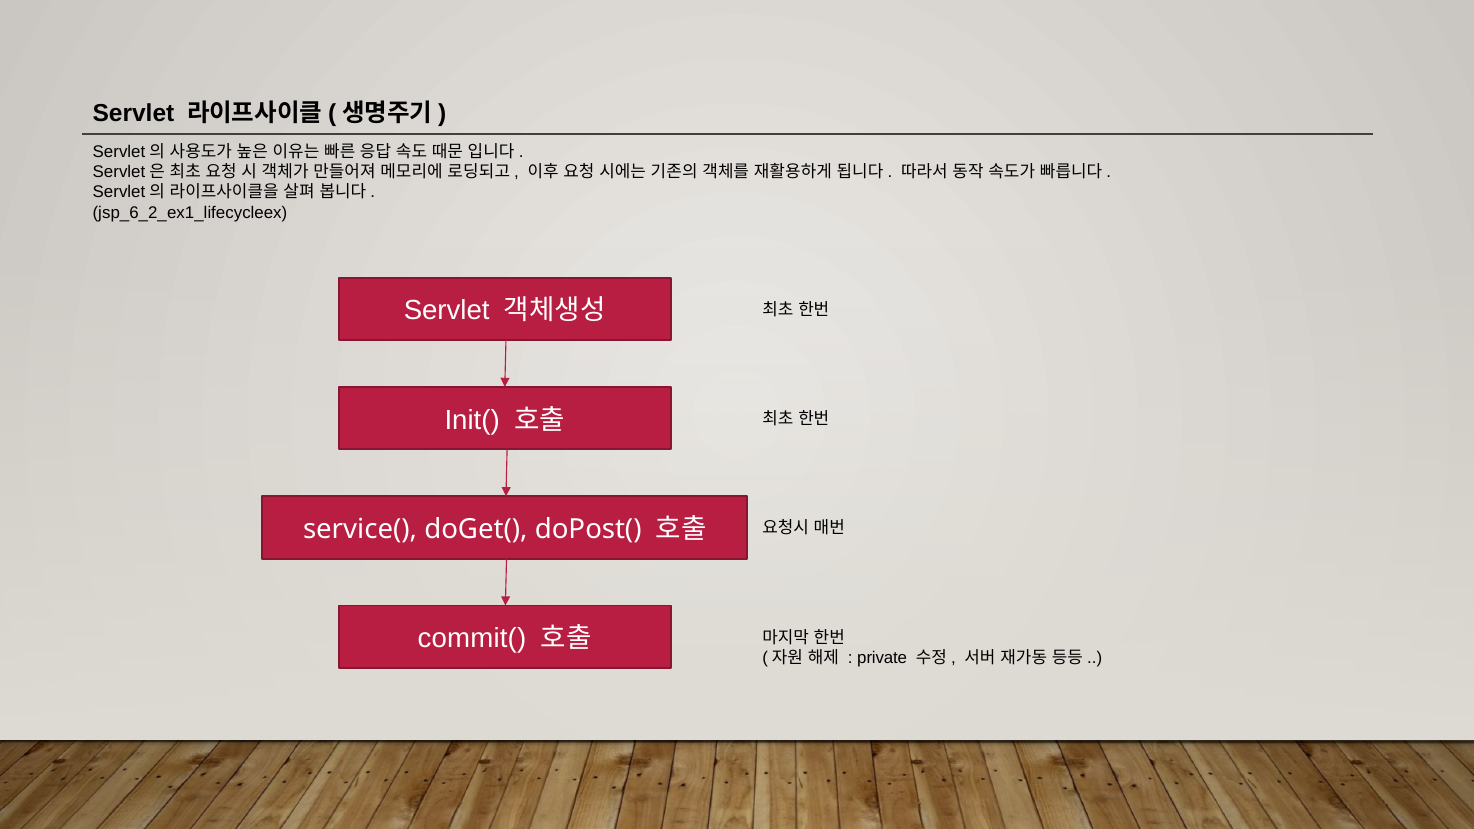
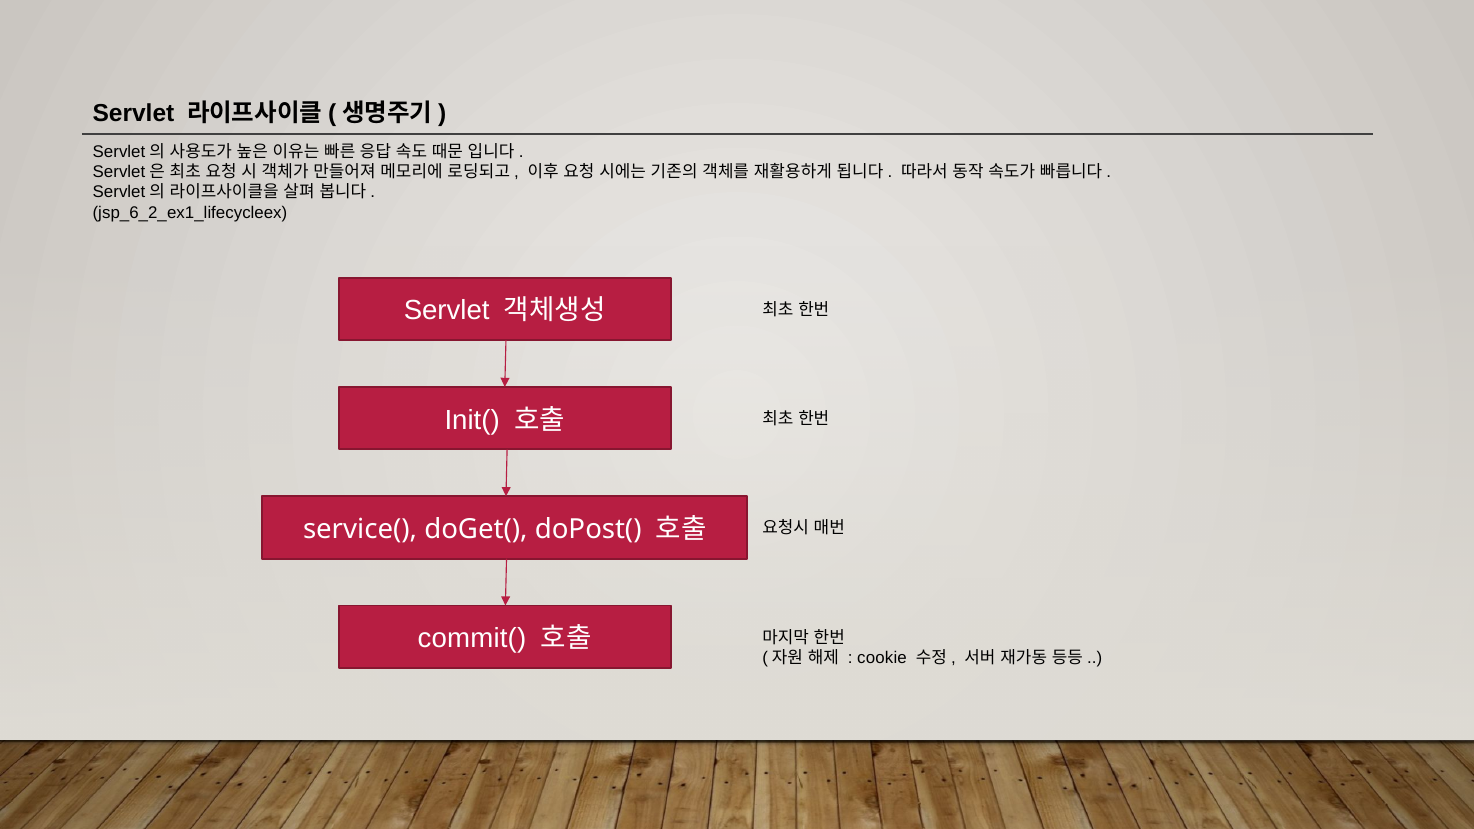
private: private -> cookie
